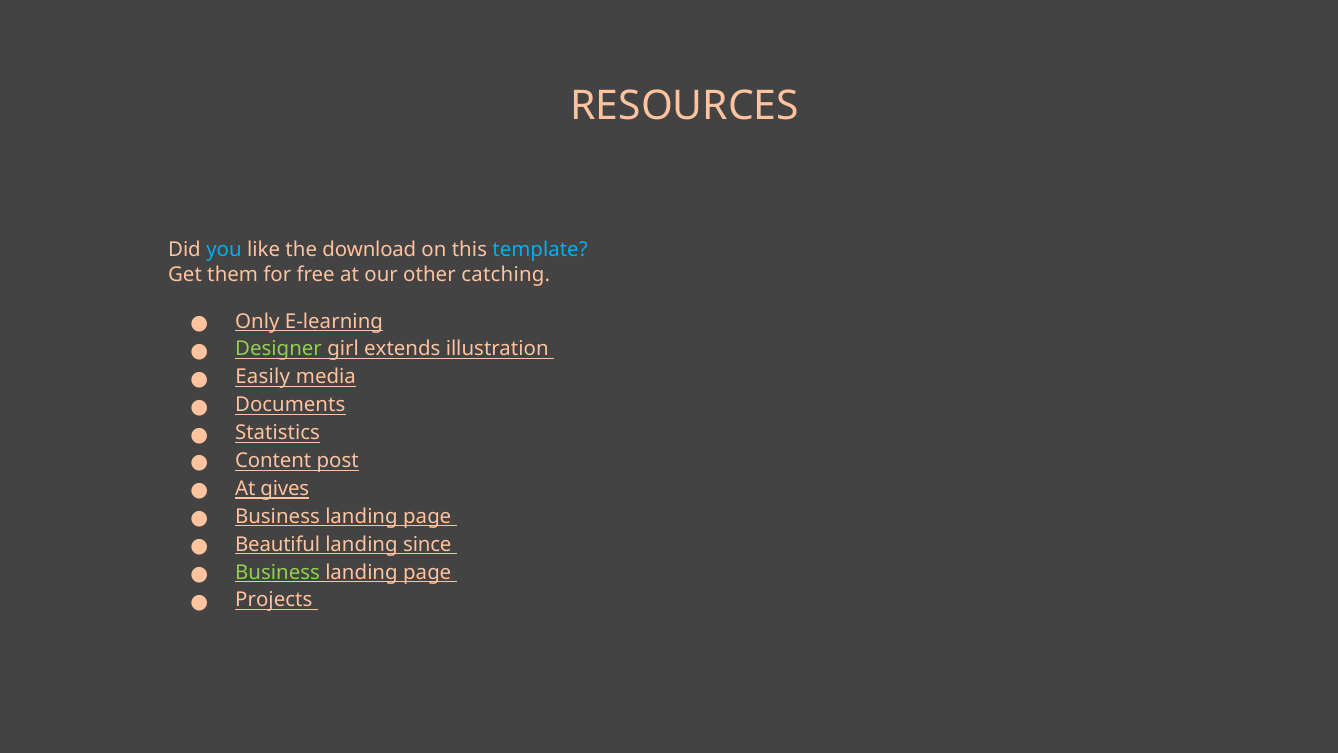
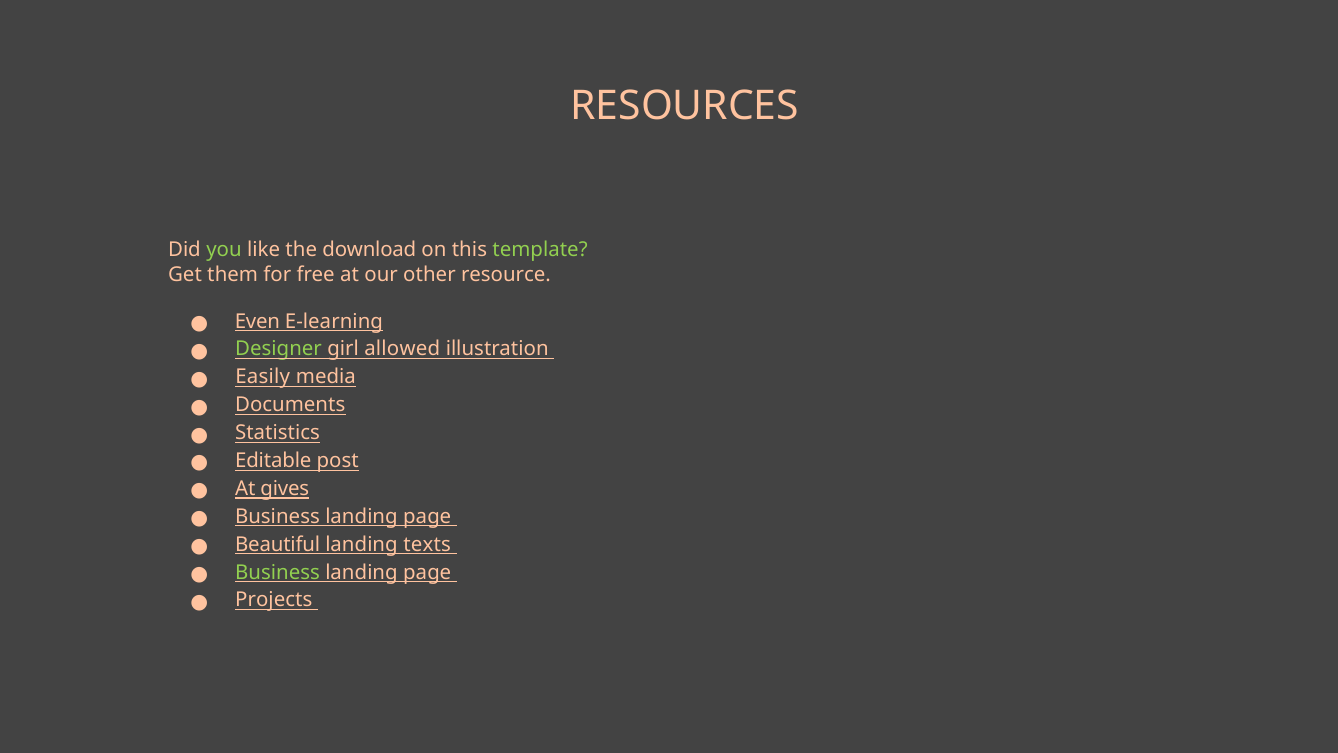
you colour: light blue -> light green
template colour: light blue -> light green
catching: catching -> resource
Only: Only -> Even
extends: extends -> allowed
Content: Content -> Editable
since: since -> texts
